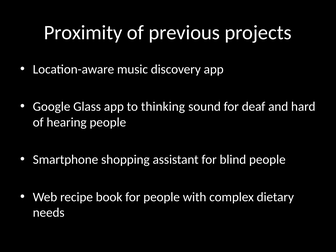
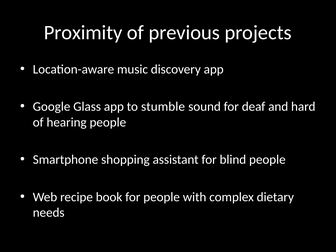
thinking: thinking -> stumble
